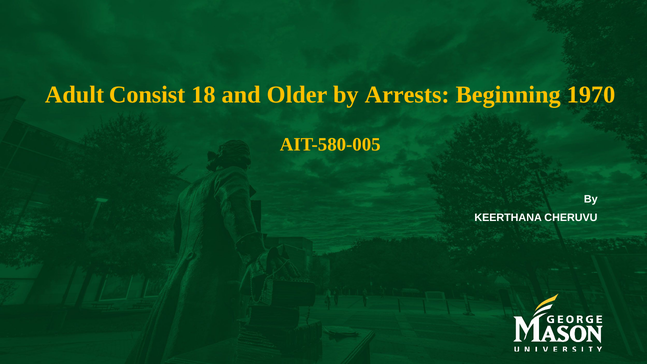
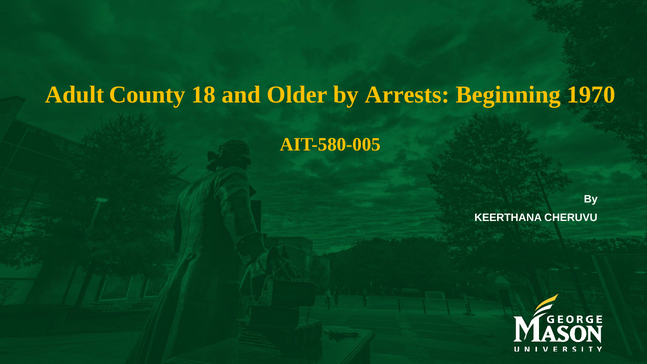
Consist: Consist -> County
